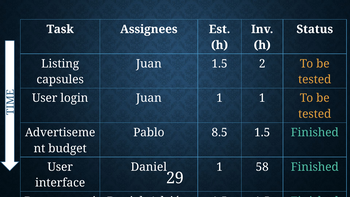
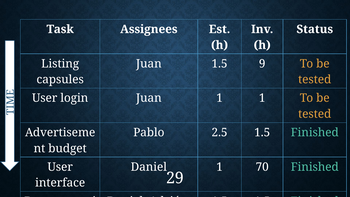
2: 2 -> 9
Pablo 8.5: 8.5 -> 2.5
58: 58 -> 70
